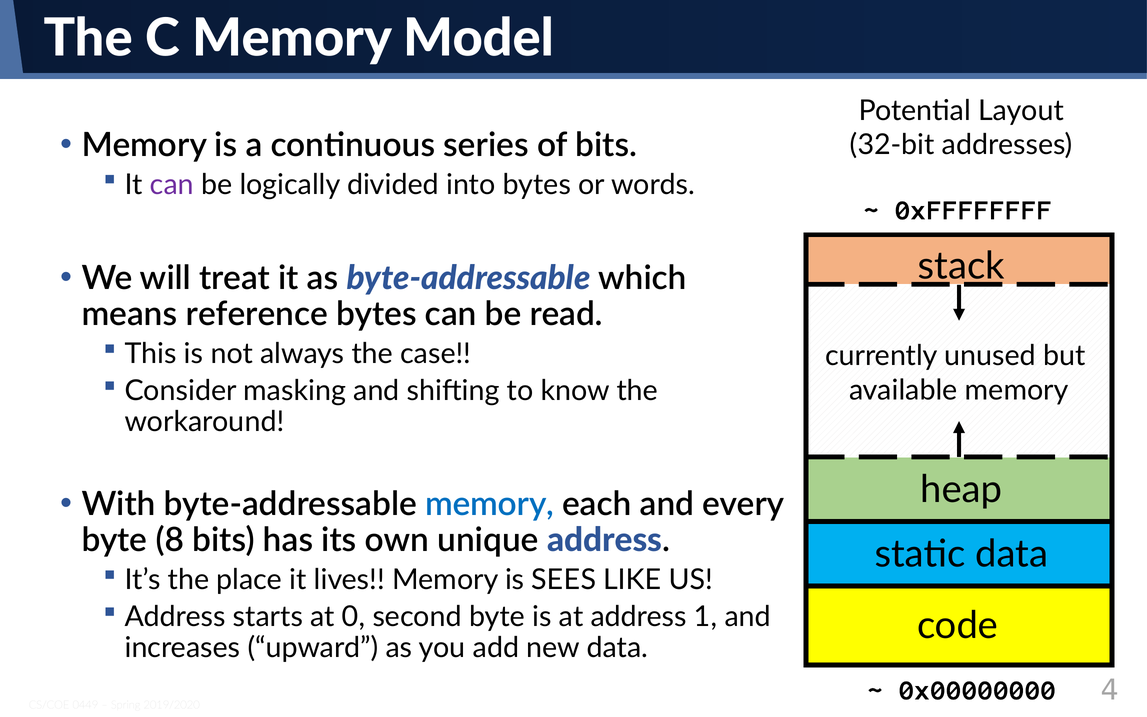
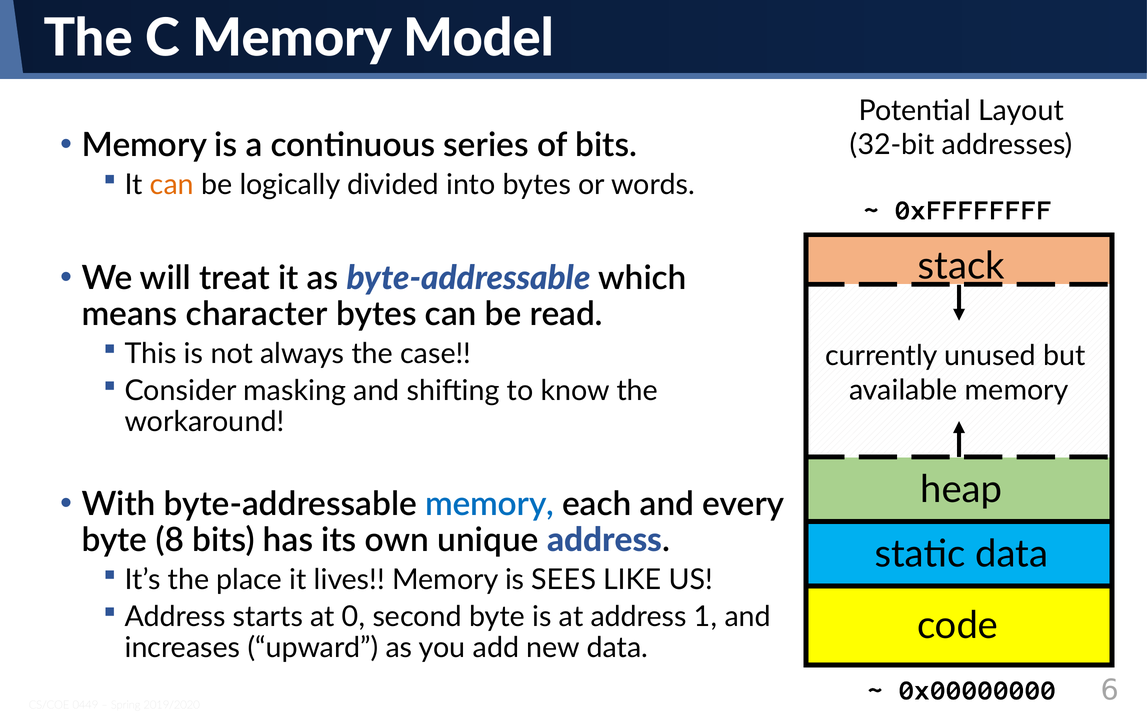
can at (172, 185) colour: purple -> orange
reference: reference -> character
4: 4 -> 6
